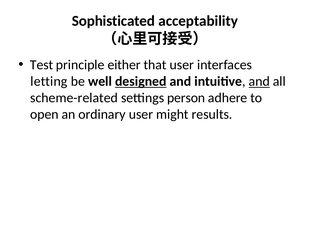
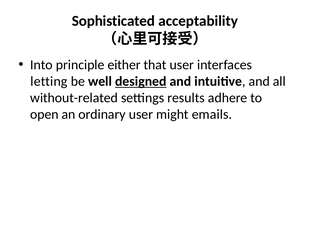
Test: Test -> Into
and at (259, 82) underline: present -> none
scheme-related: scheme-related -> without-related
person: person -> results
results: results -> emails
